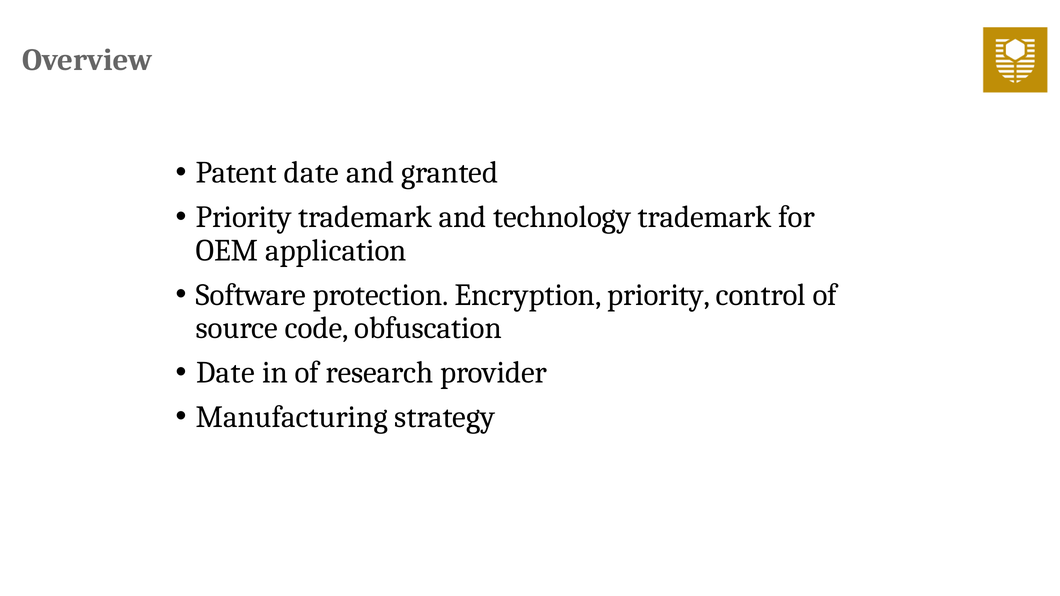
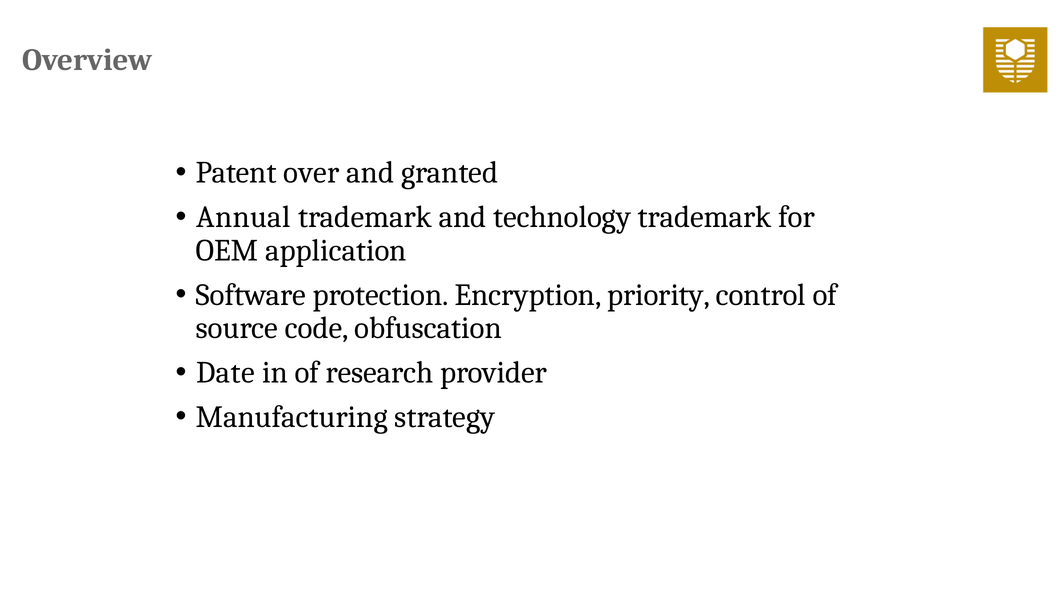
Patent date: date -> over
Priority at (244, 217): Priority -> Annual
